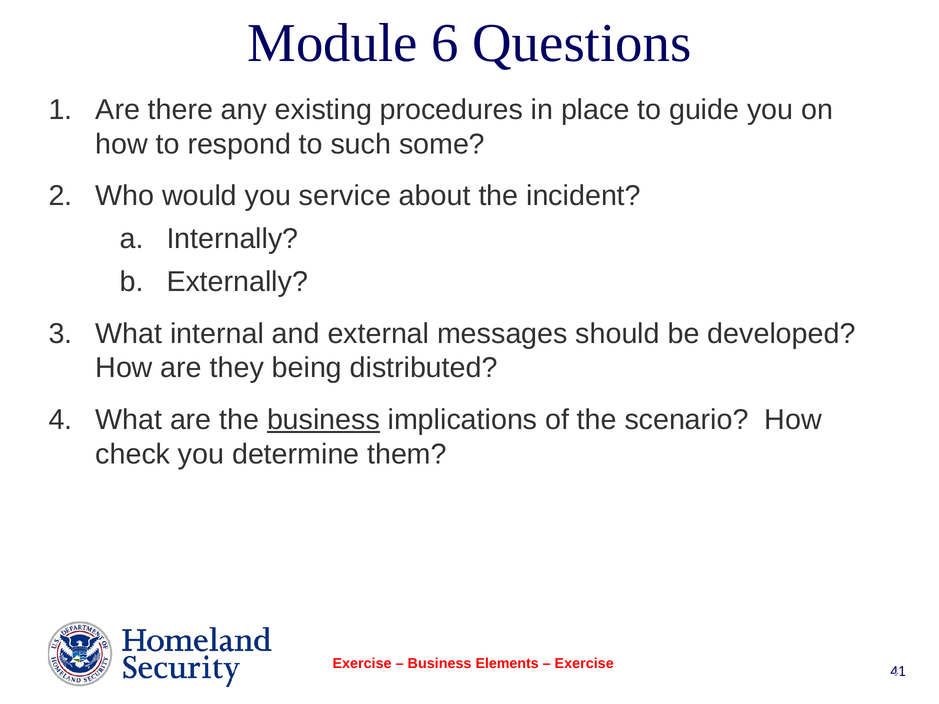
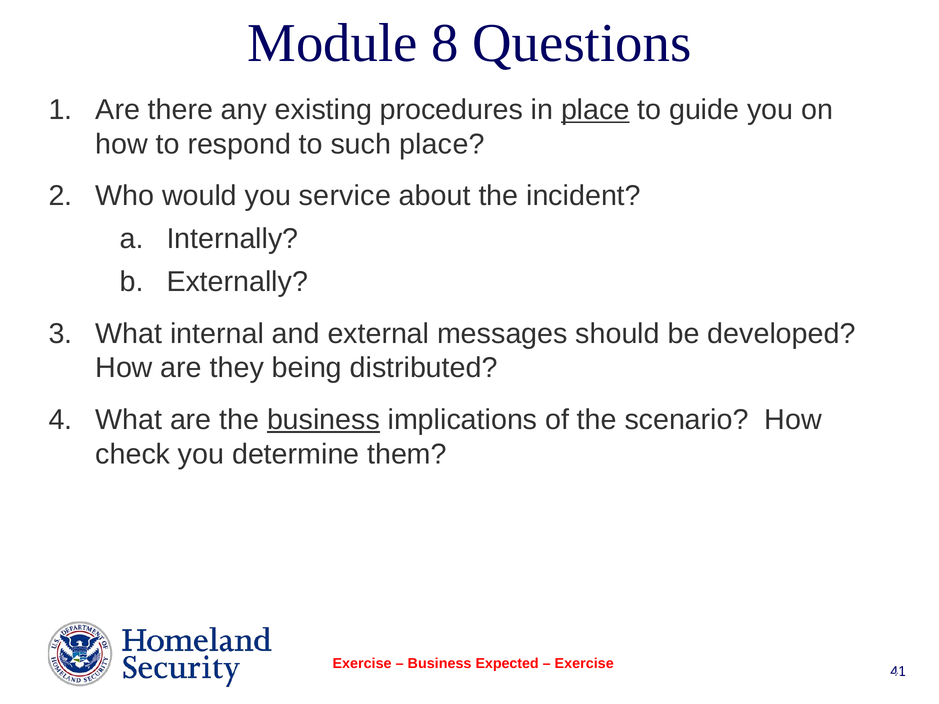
6: 6 -> 8
place at (595, 110) underline: none -> present
such some: some -> place
Elements: Elements -> Expected
